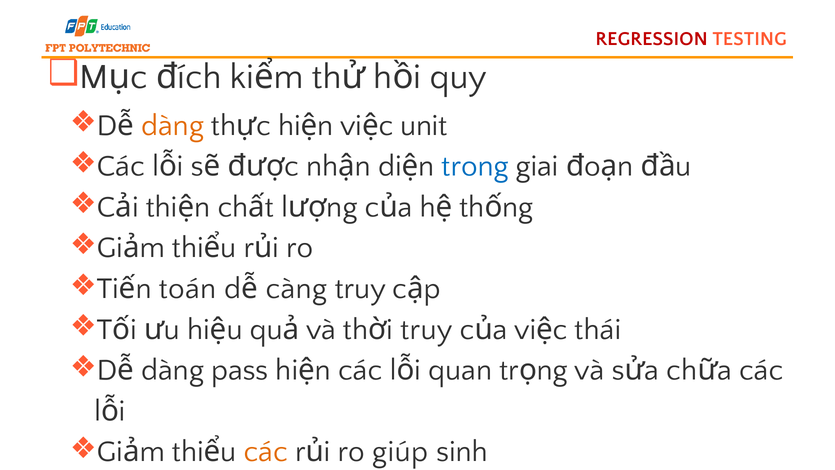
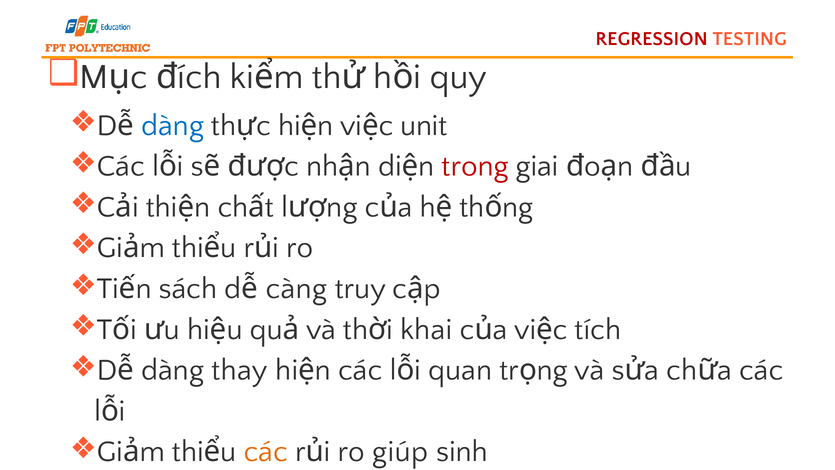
dàng at (173, 125) colour: orange -> blue
trong colour: blue -> red
toán: toán -> sách
truy at (426, 329): truy -> khai
thái: thái -> tích
pass: pass -> thay
